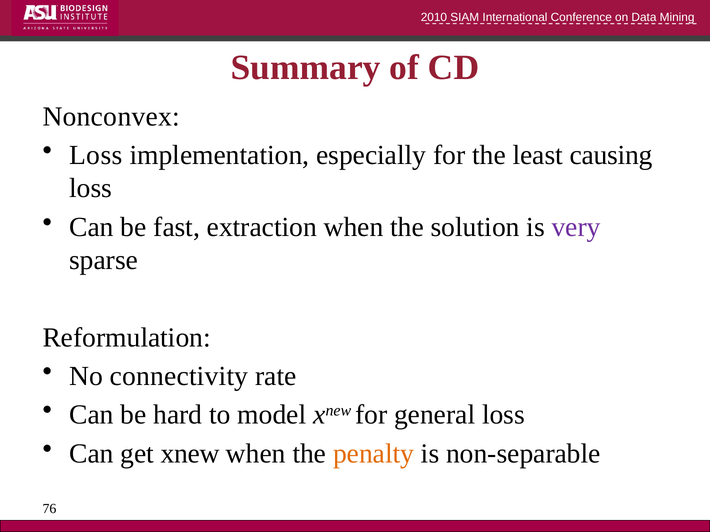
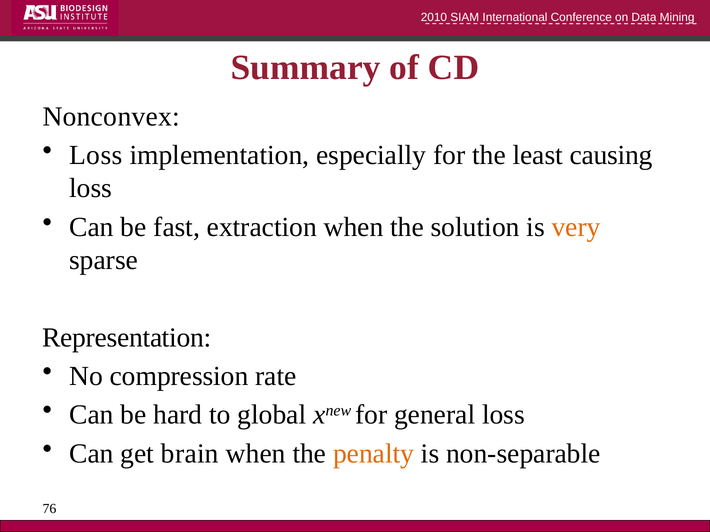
very colour: purple -> orange
Reformulation: Reformulation -> Representation
connectivity: connectivity -> compression
model: model -> global
get xnew: xnew -> brain
